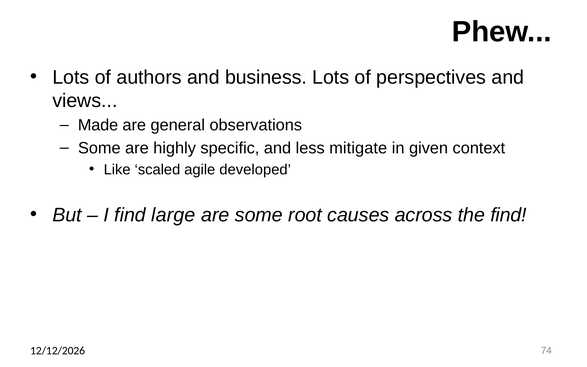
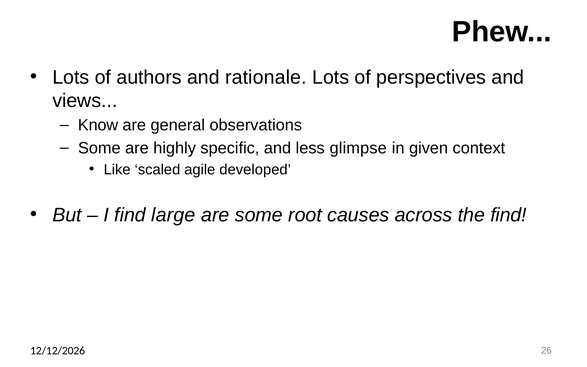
business: business -> rationale
Made: Made -> Know
mitigate: mitigate -> glimpse
74: 74 -> 26
